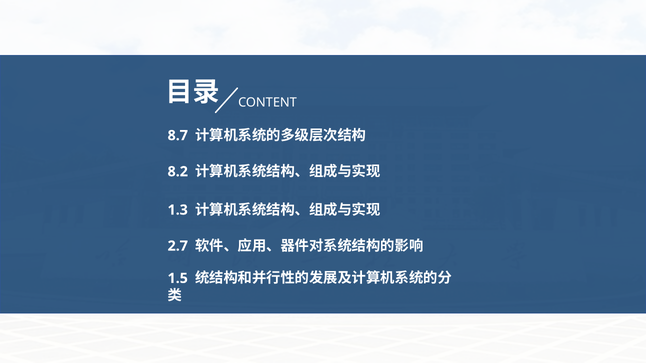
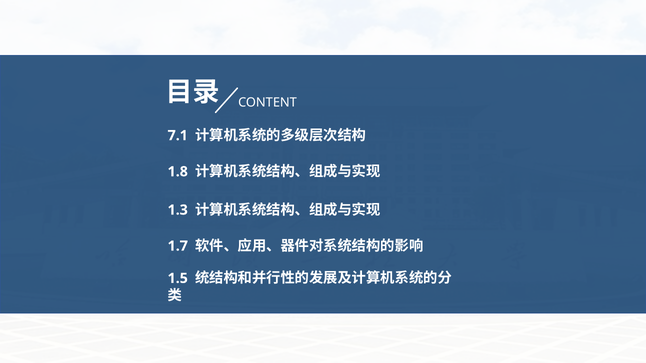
8.7: 8.7 -> 7.1
8.2: 8.2 -> 1.8
2.7: 2.7 -> 1.7
